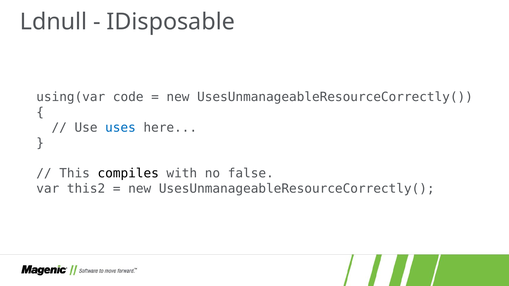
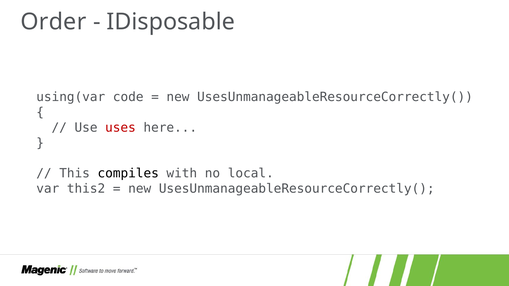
Ldnull: Ldnull -> Order
uses colour: blue -> red
false: false -> local
